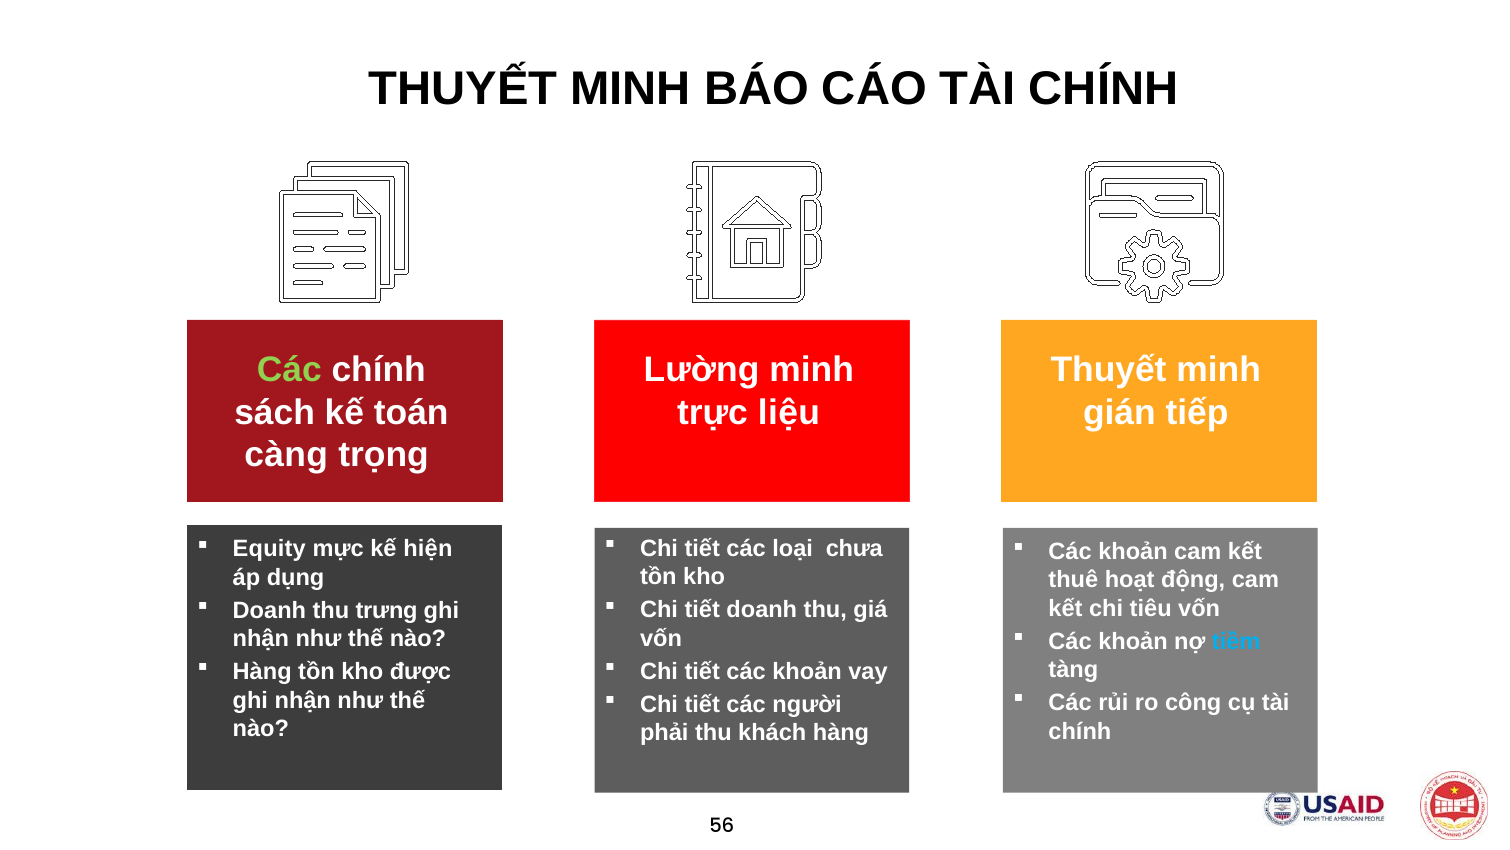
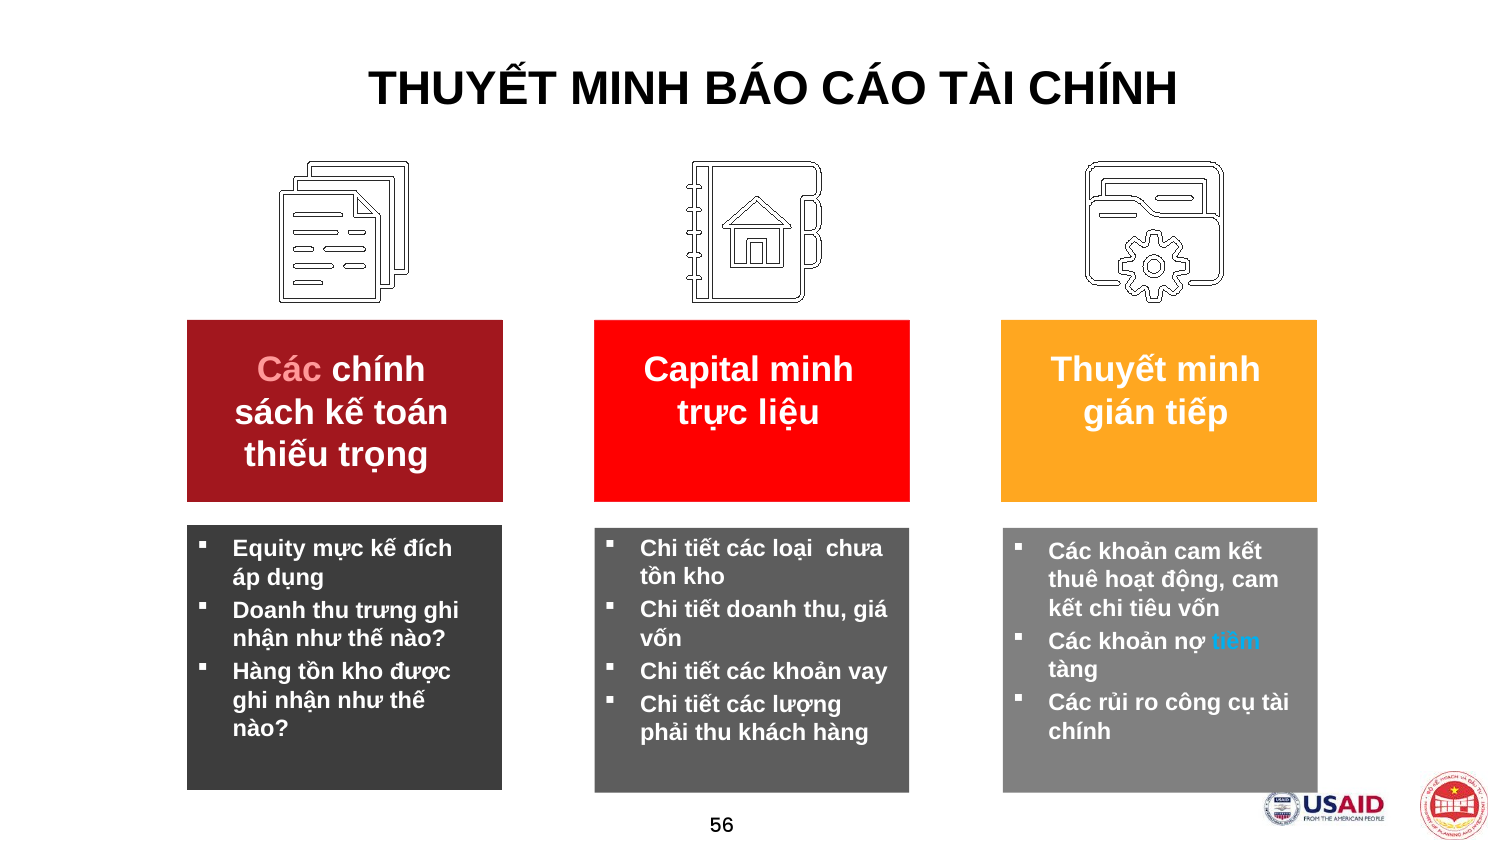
Các at (289, 370) colour: light green -> pink
Lường: Lường -> Capital
càng: càng -> thiếu
hiện: hiện -> đích
người: người -> lượng
